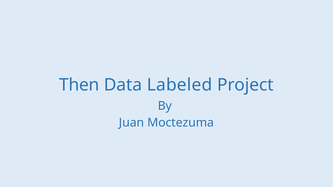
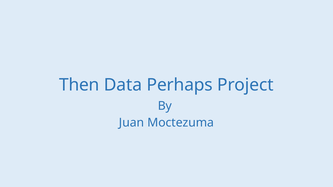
Labeled: Labeled -> Perhaps
